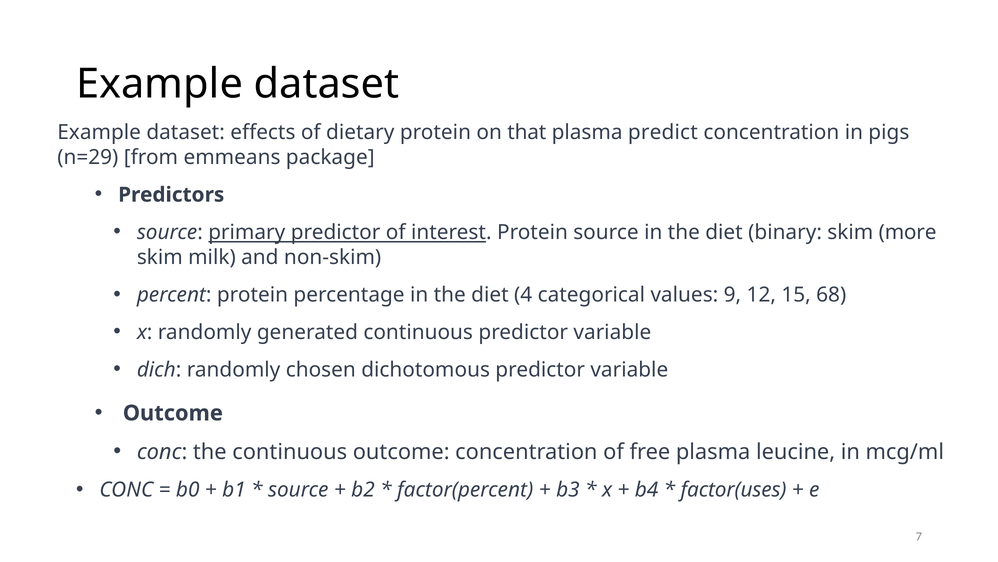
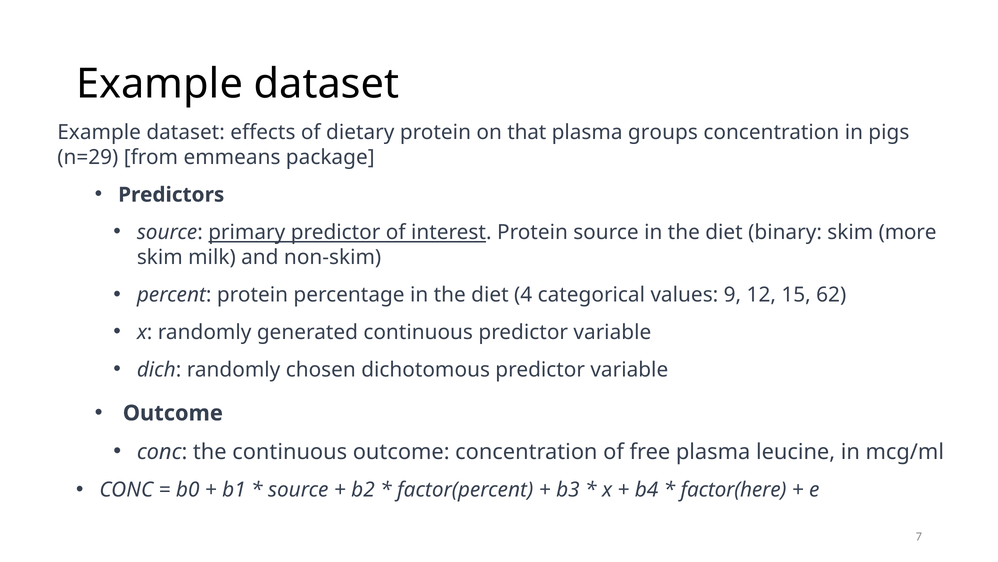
predict: predict -> groups
68: 68 -> 62
factor(uses: factor(uses -> factor(here
